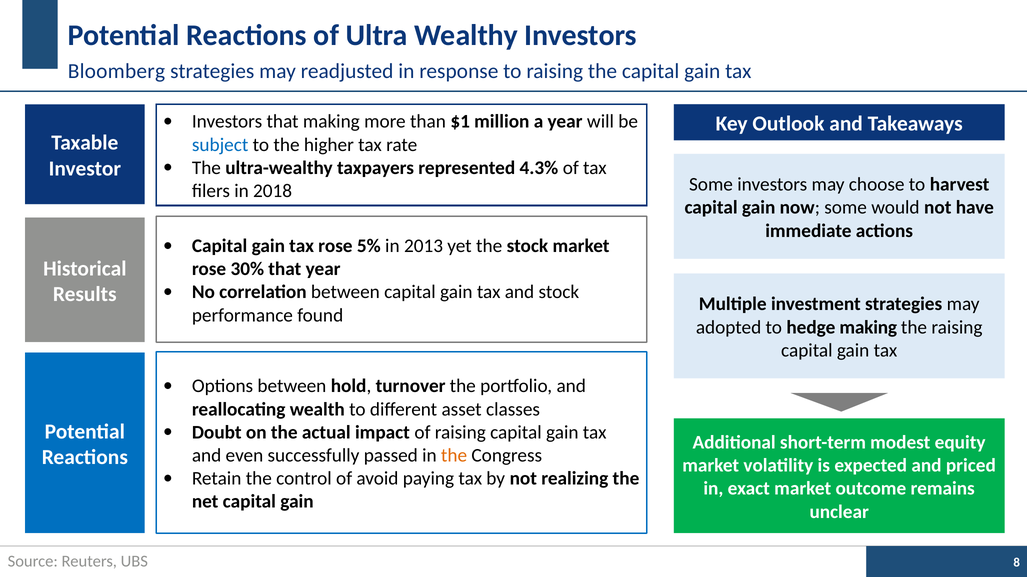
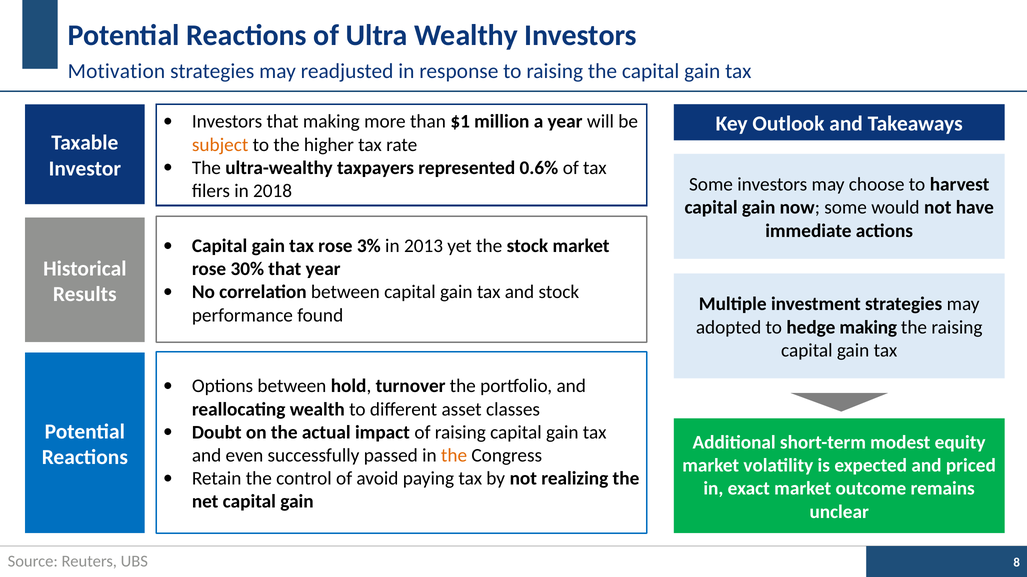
Bloomberg: Bloomberg -> Motivation
subject colour: blue -> orange
4.3%: 4.3% -> 0.6%
5%: 5% -> 3%
